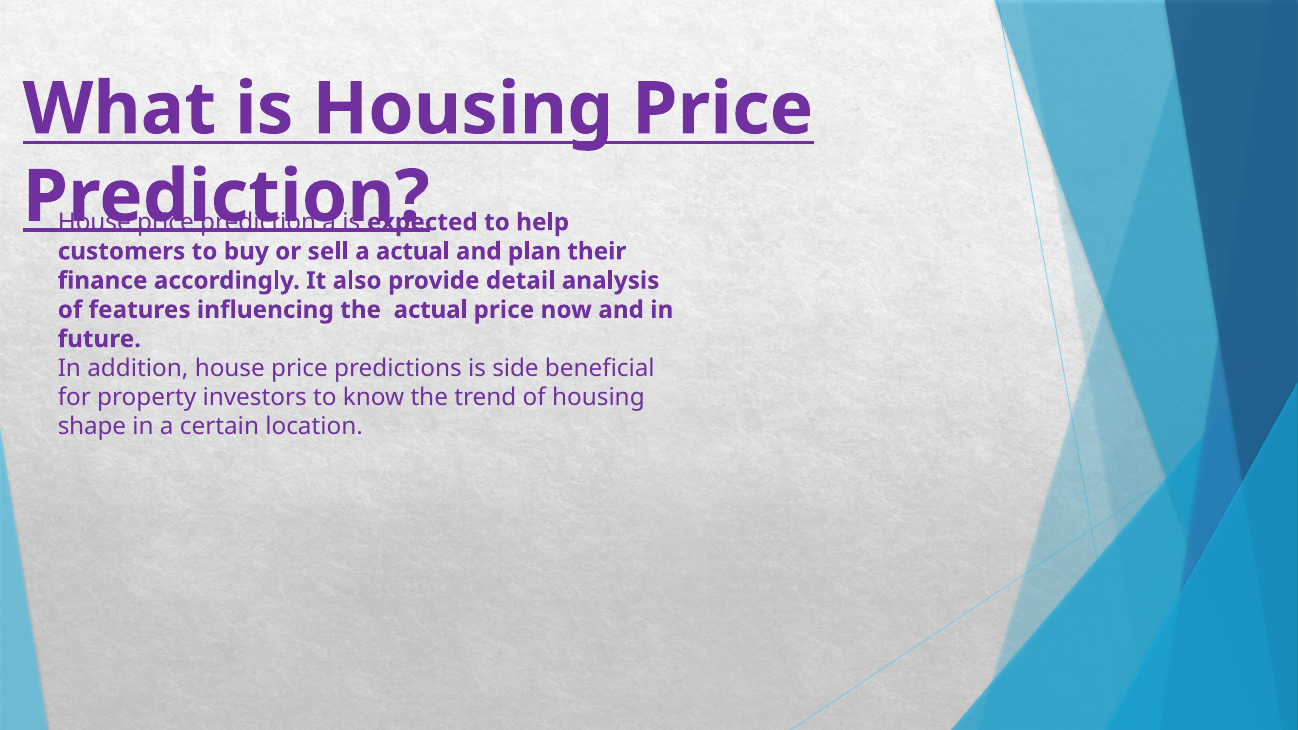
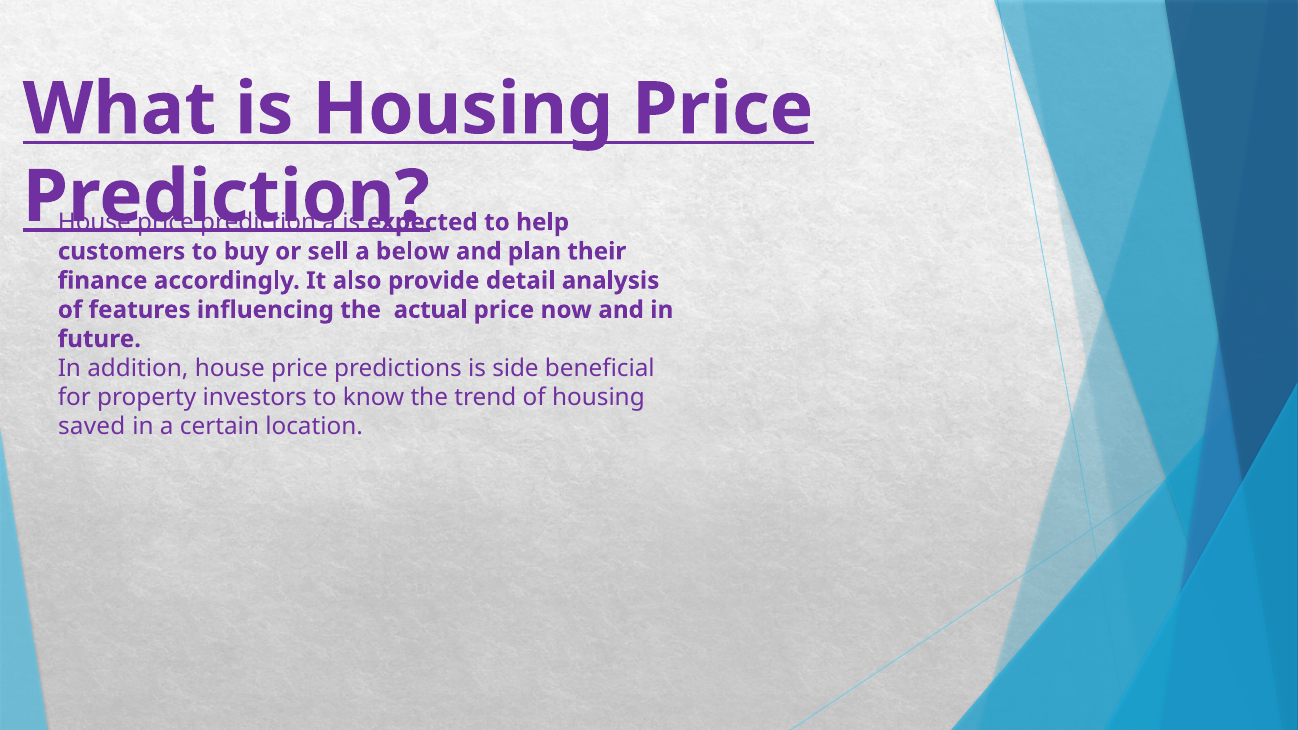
actual at (413, 251): actual -> below
shape: shape -> saved
